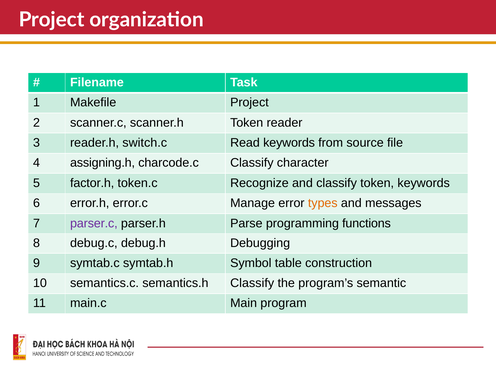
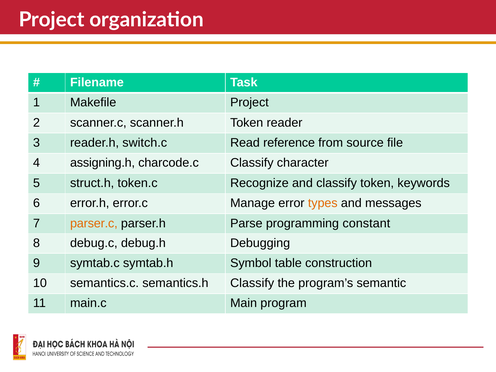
Read keywords: keywords -> reference
factor.h: factor.h -> struct.h
parser.c colour: purple -> orange
functions: functions -> constant
